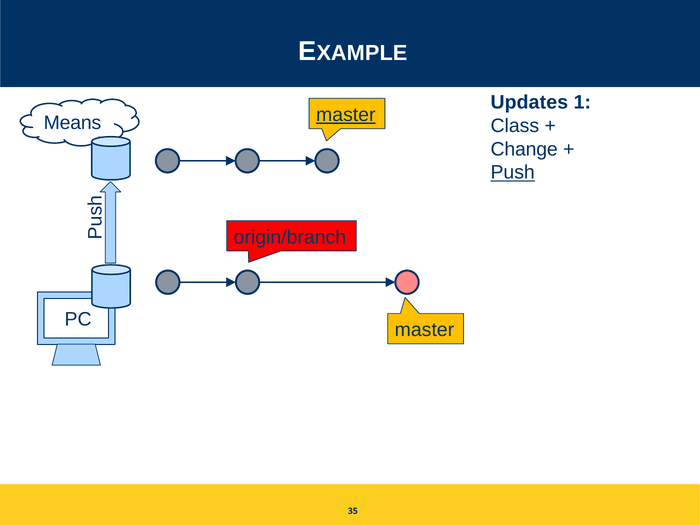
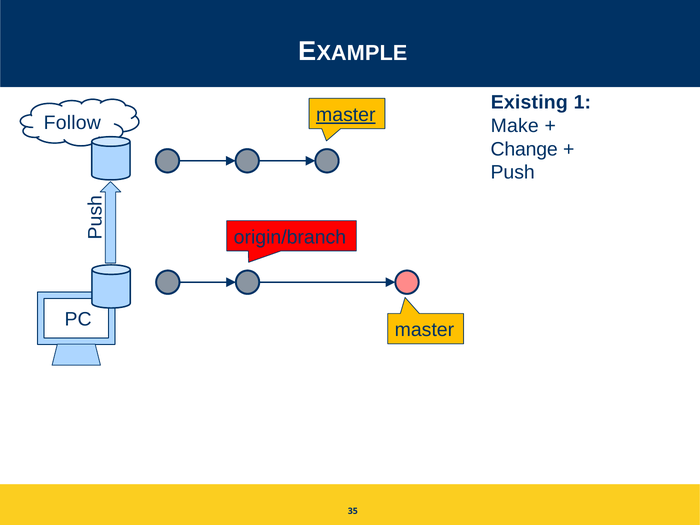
Updates: Updates -> Existing
Means: Means -> Follow
Class: Class -> Make
Push underline: present -> none
